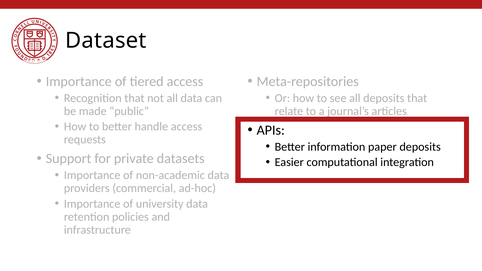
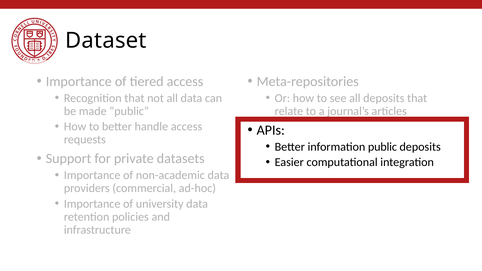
information paper: paper -> public
